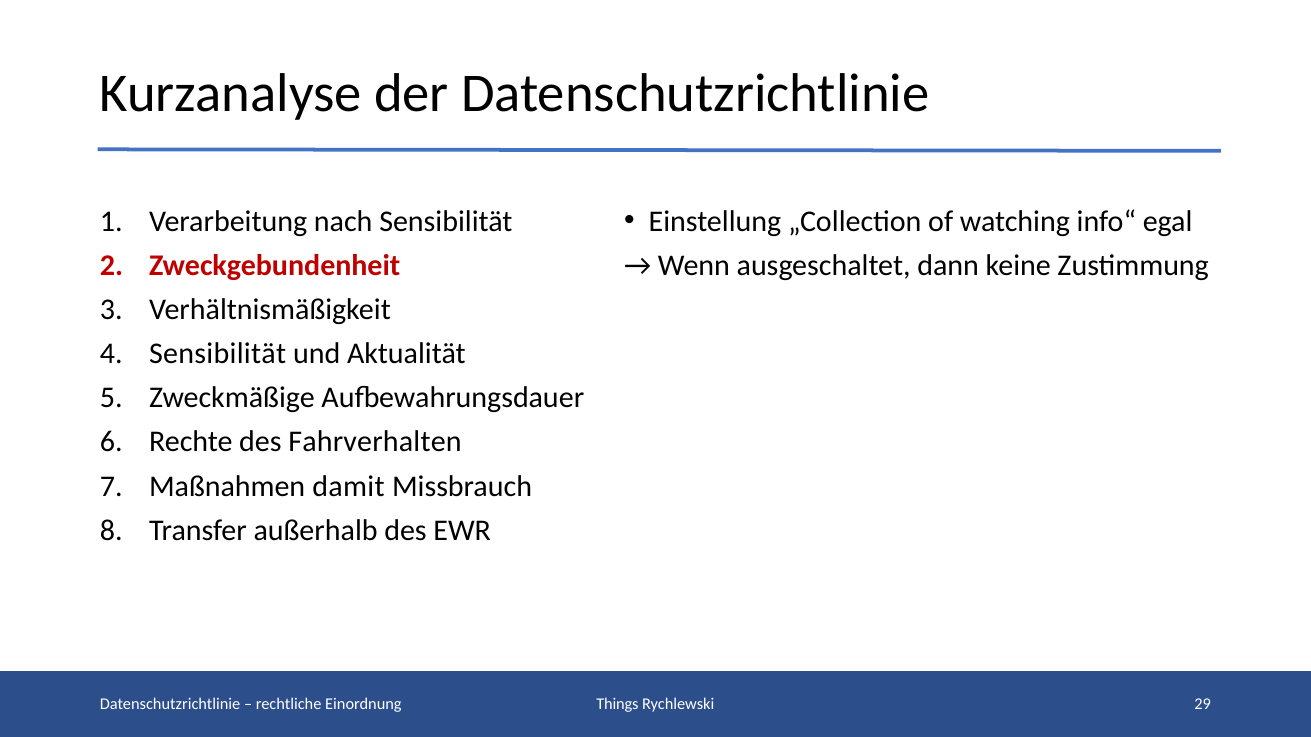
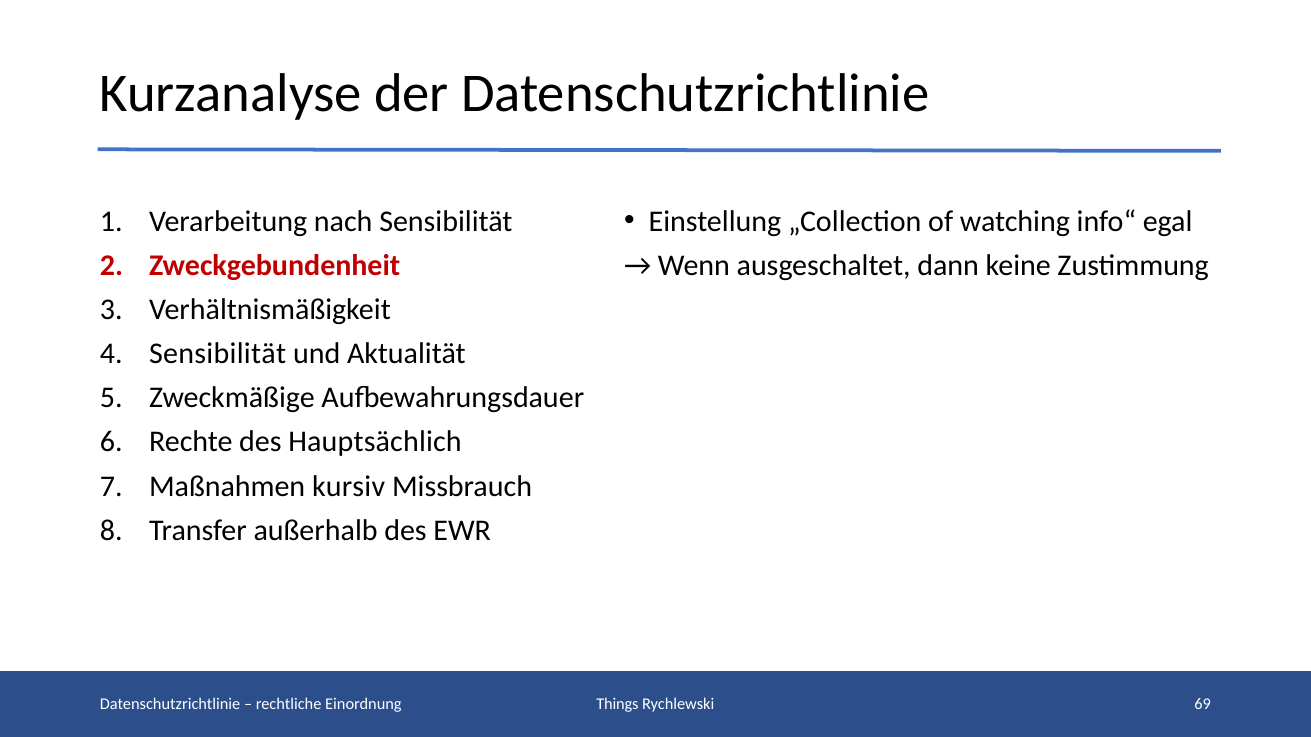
Fahrverhalten: Fahrverhalten -> Hauptsächlich
damit: damit -> kursiv
29: 29 -> 69
